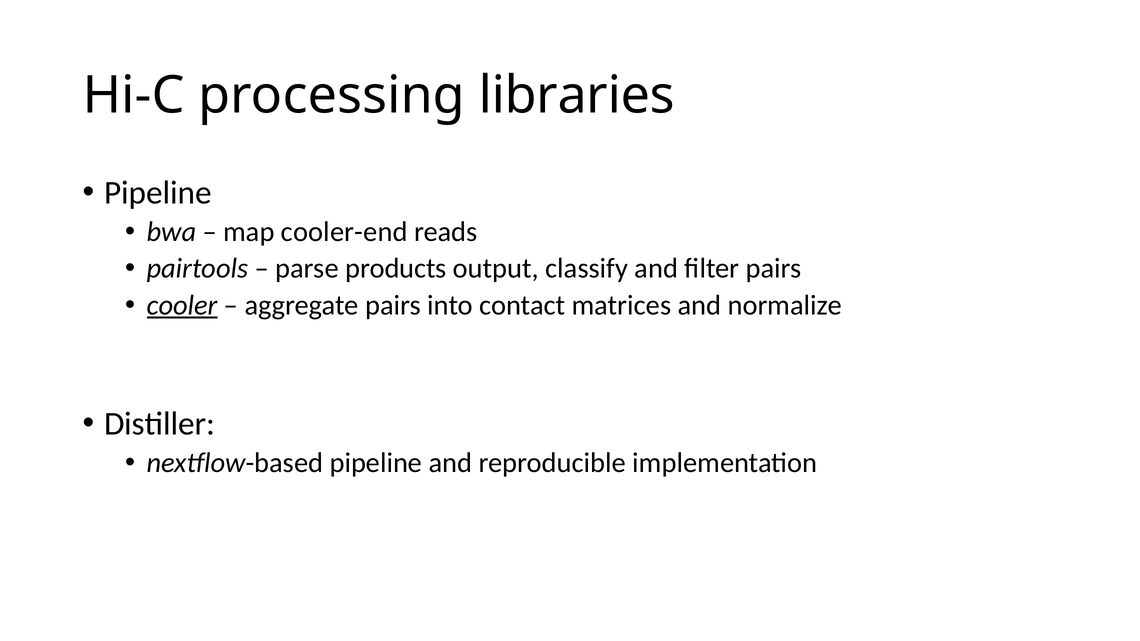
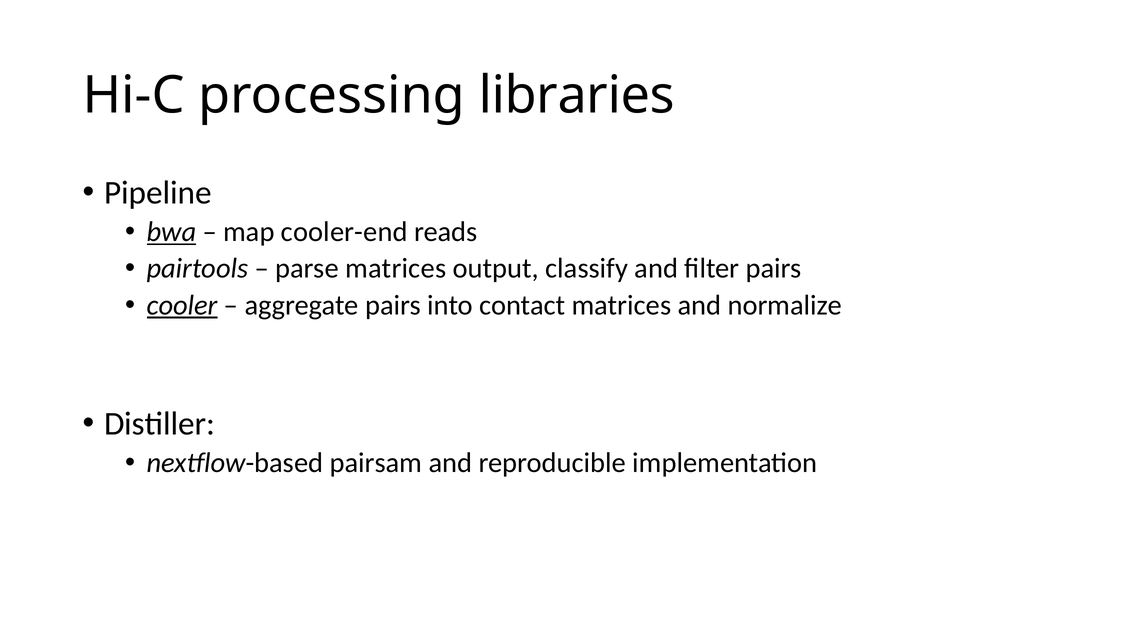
bwa underline: none -> present
parse products: products -> matrices
nextflow-based pipeline: pipeline -> pairsam
